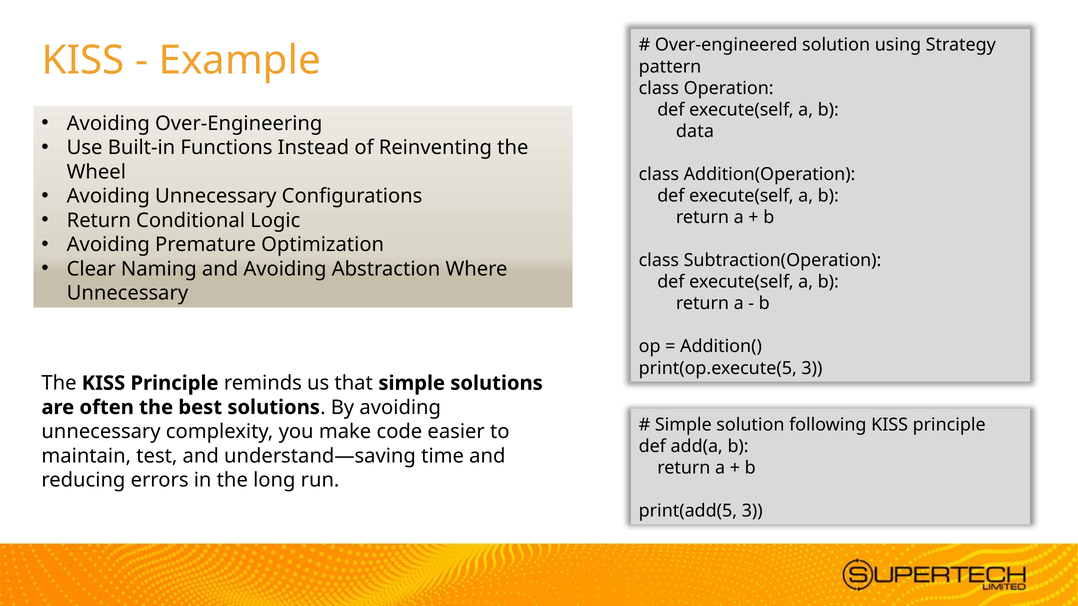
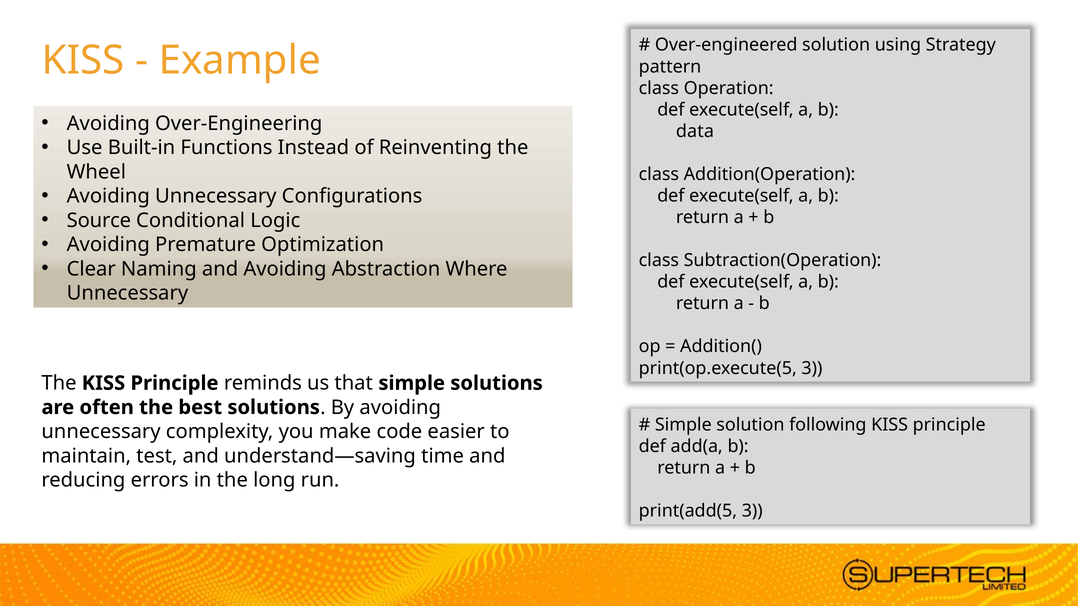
Return at (99, 221): Return -> Source
